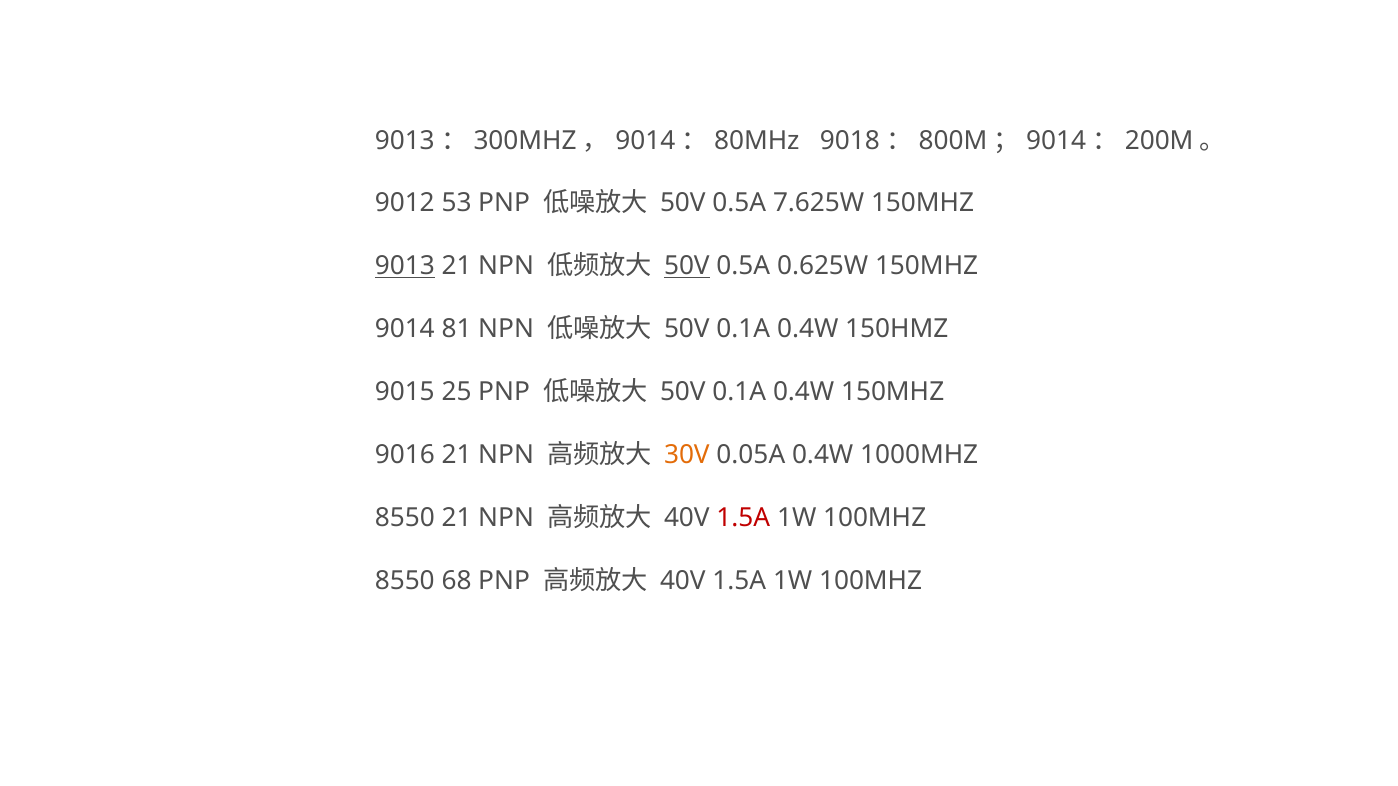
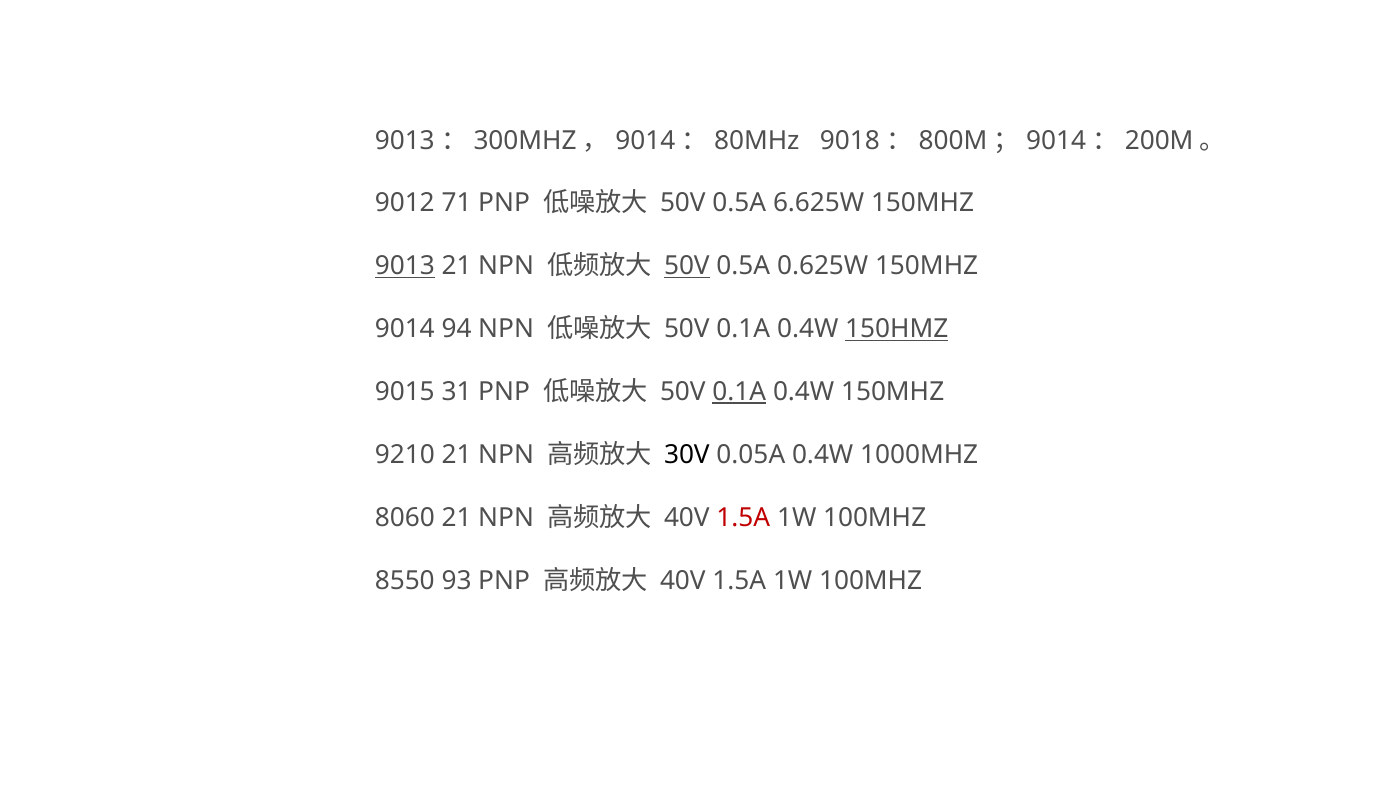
53: 53 -> 71
7.625W: 7.625W -> 6.625W
81: 81 -> 94
150HMZ underline: none -> present
25: 25 -> 31
0.1A at (739, 392) underline: none -> present
9016: 9016 -> 9210
30V colour: orange -> black
8550 at (405, 518): 8550 -> 8060
68: 68 -> 93
